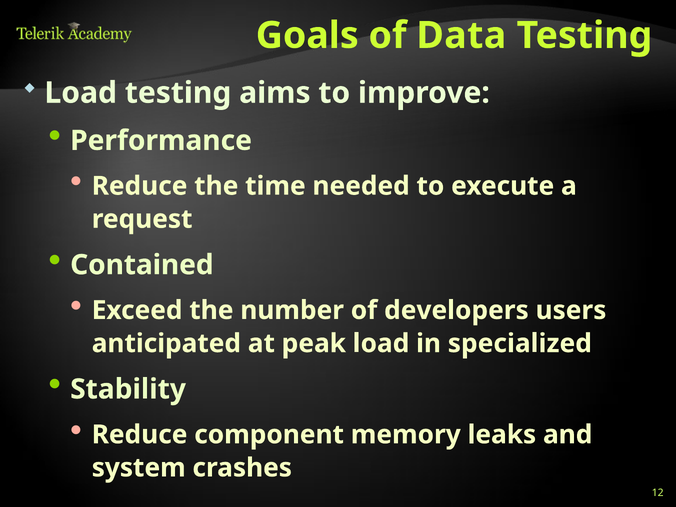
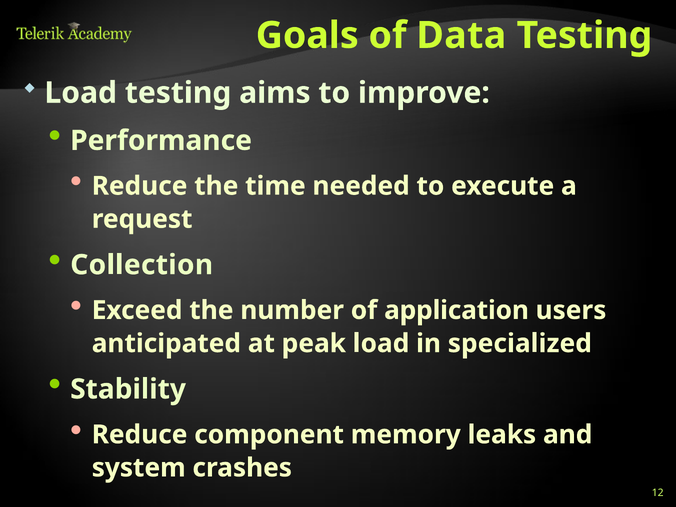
Contained: Contained -> Collection
developers: developers -> application
